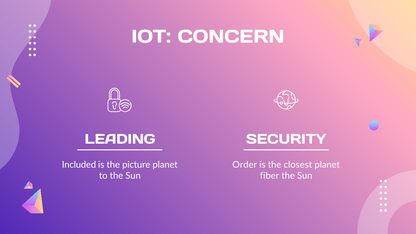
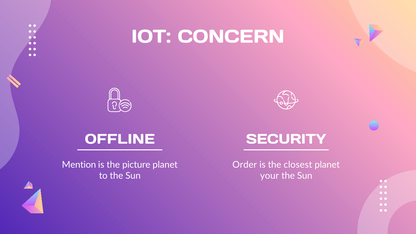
LEADING: LEADING -> OFFLINE
Included: Included -> Mention
fiber: fiber -> your
